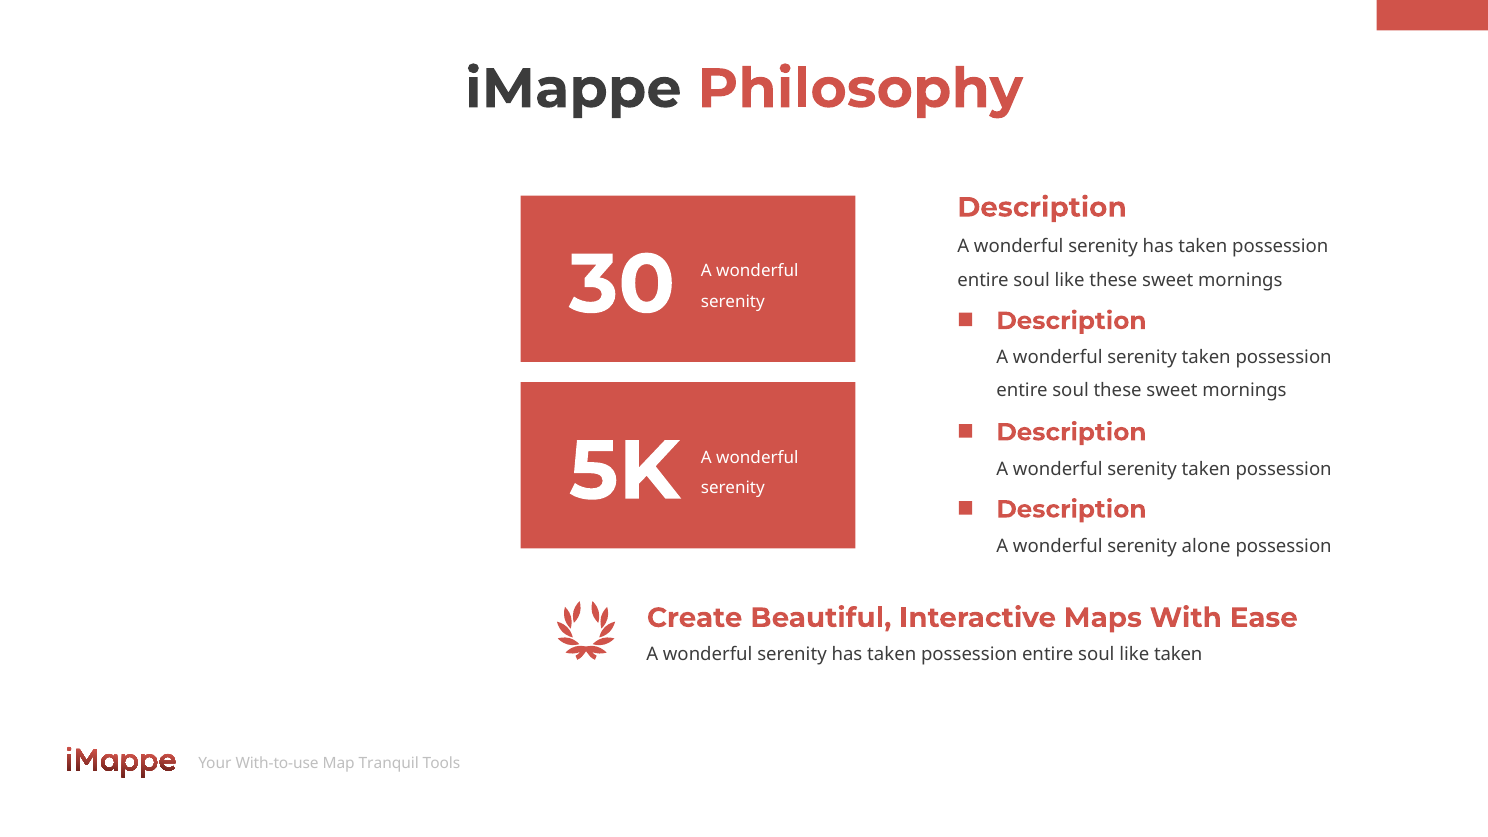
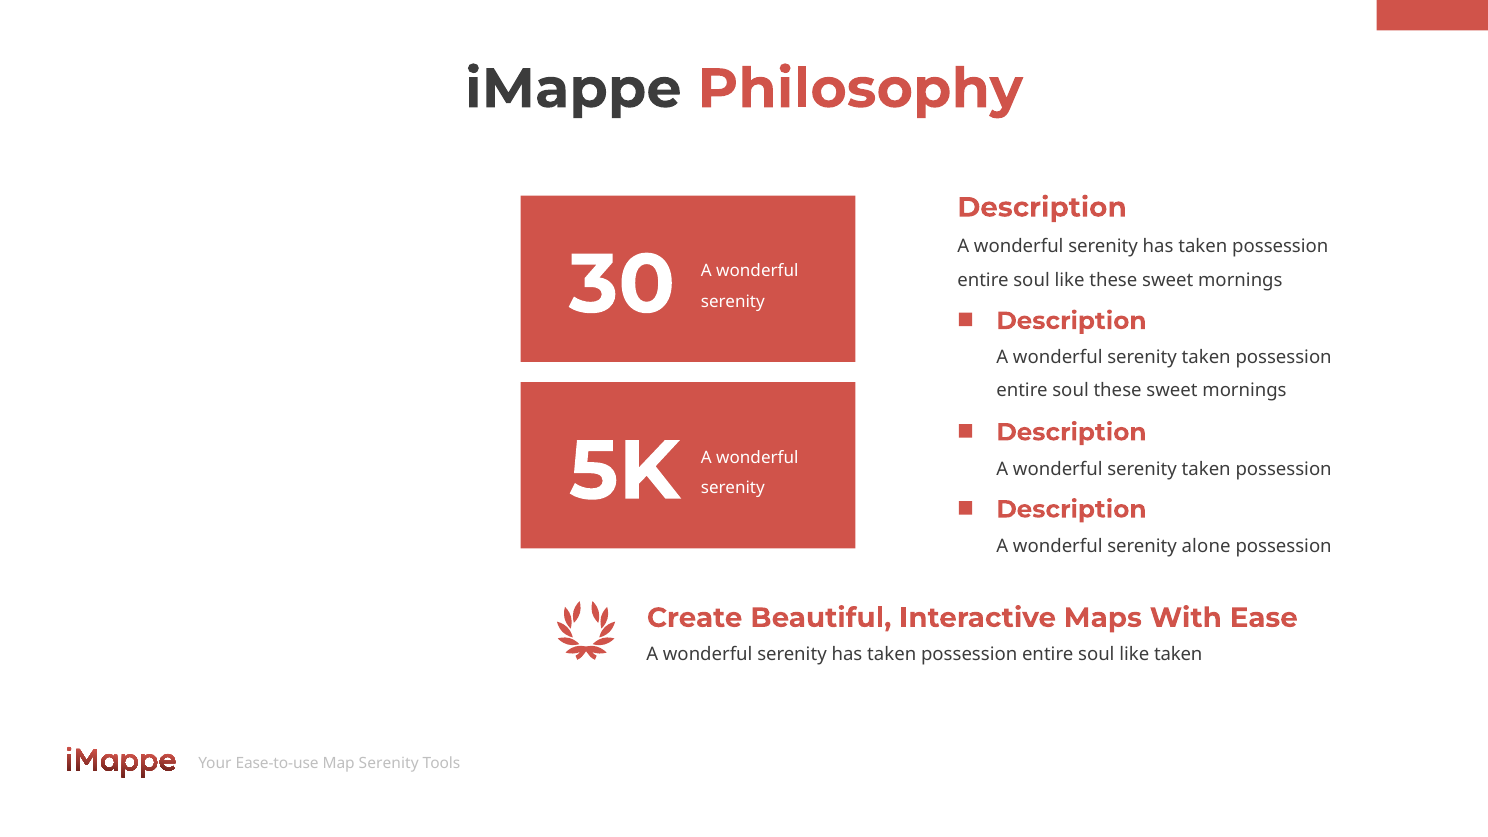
With-to-use: With-to-use -> Ease-to-use
Map Tranquil: Tranquil -> Serenity
